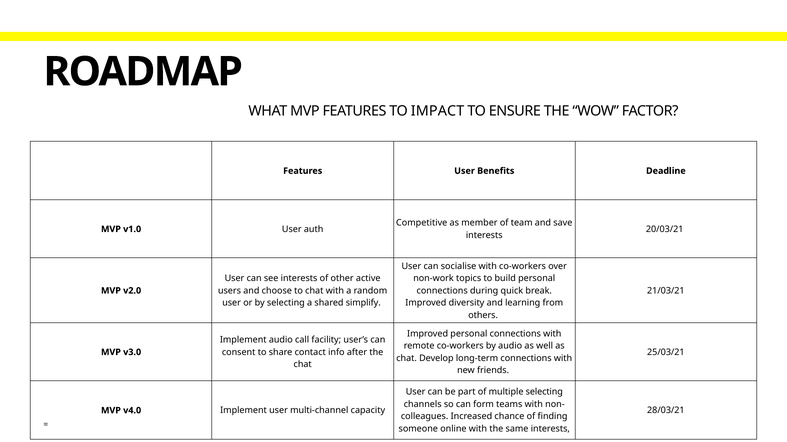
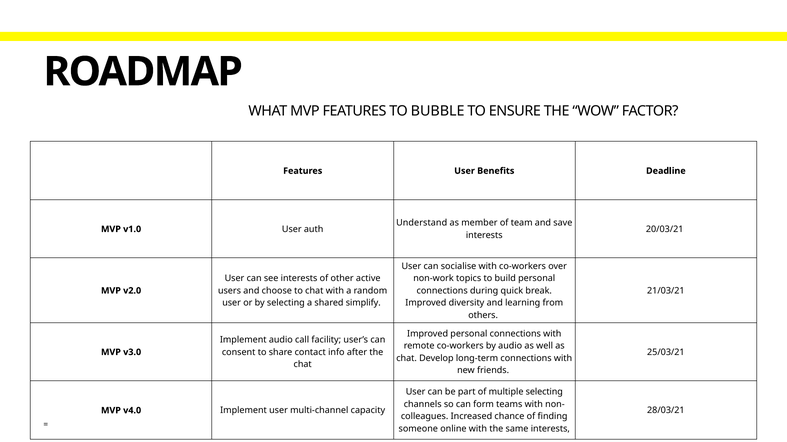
IMPACT: IMPACT -> BUBBLE
Competitive: Competitive -> Understand
